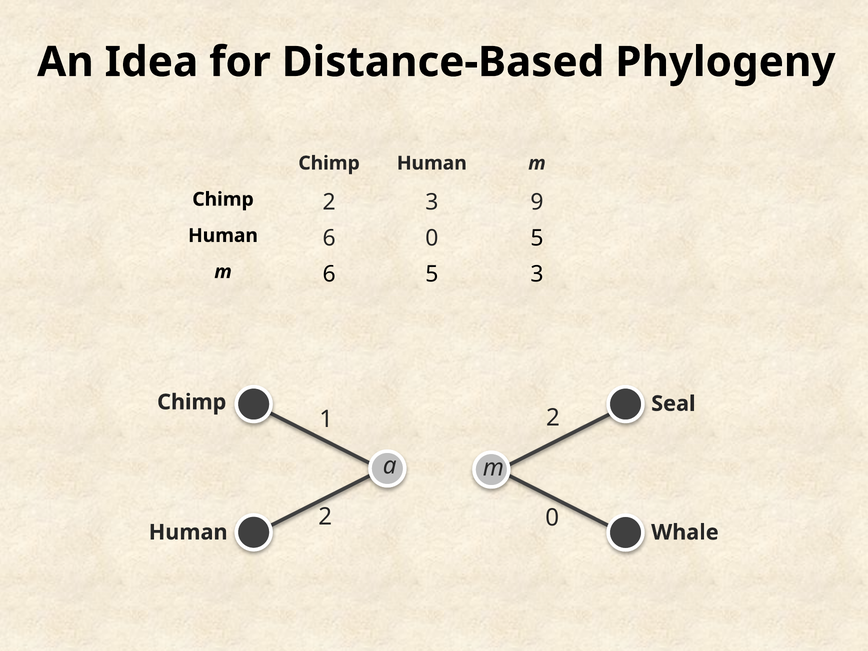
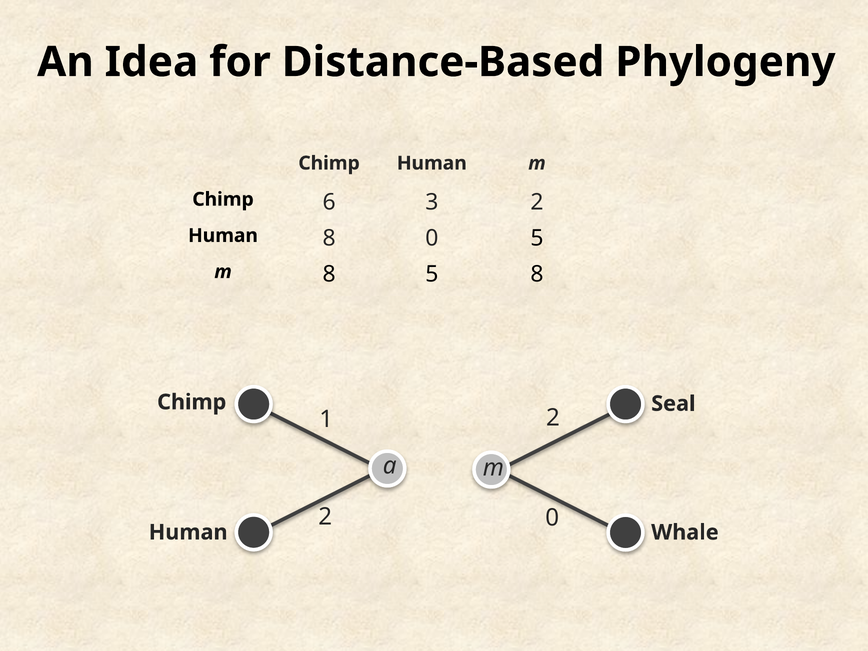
2 at (329, 202): 2 -> 6
3 9: 9 -> 2
Human 6: 6 -> 8
m 6: 6 -> 8
5 3: 3 -> 8
